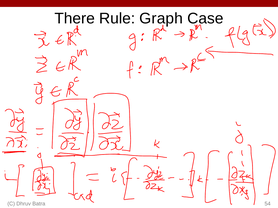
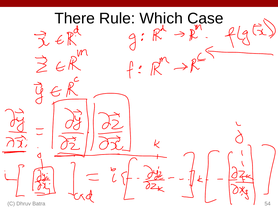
Graph: Graph -> Which
